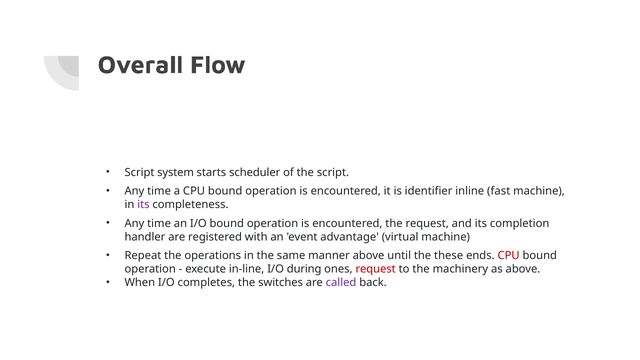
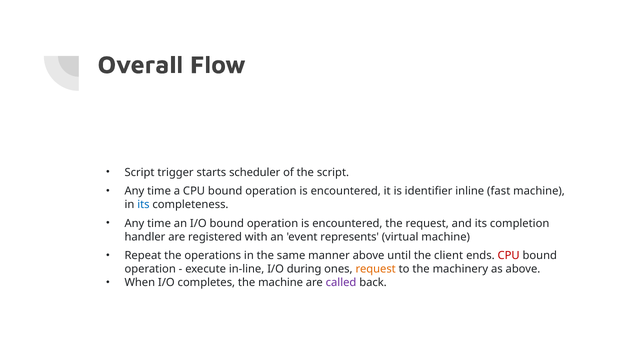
system: system -> trigger
its at (143, 205) colour: purple -> blue
advantage: advantage -> represents
these: these -> client
request at (376, 269) colour: red -> orange
the switches: switches -> machine
